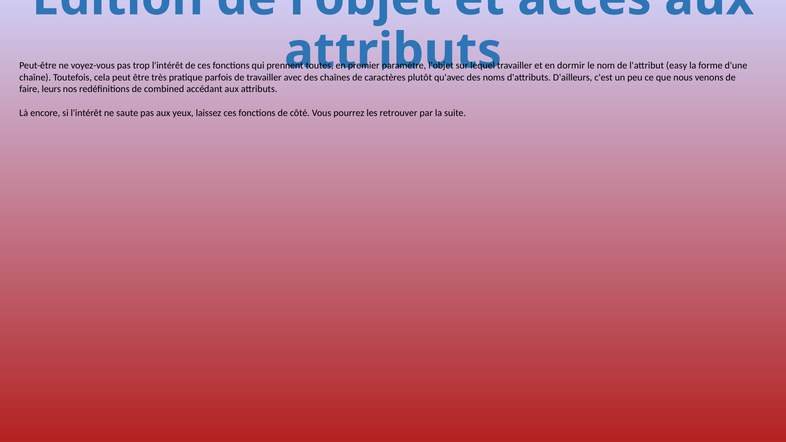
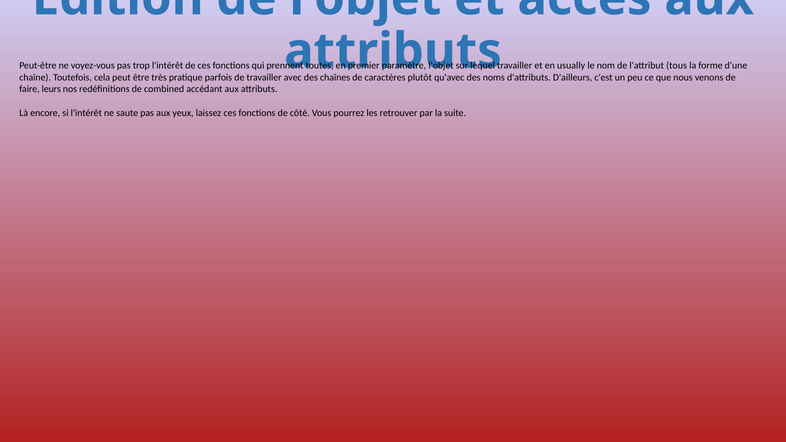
dormir: dormir -> usually
easy: easy -> tous
